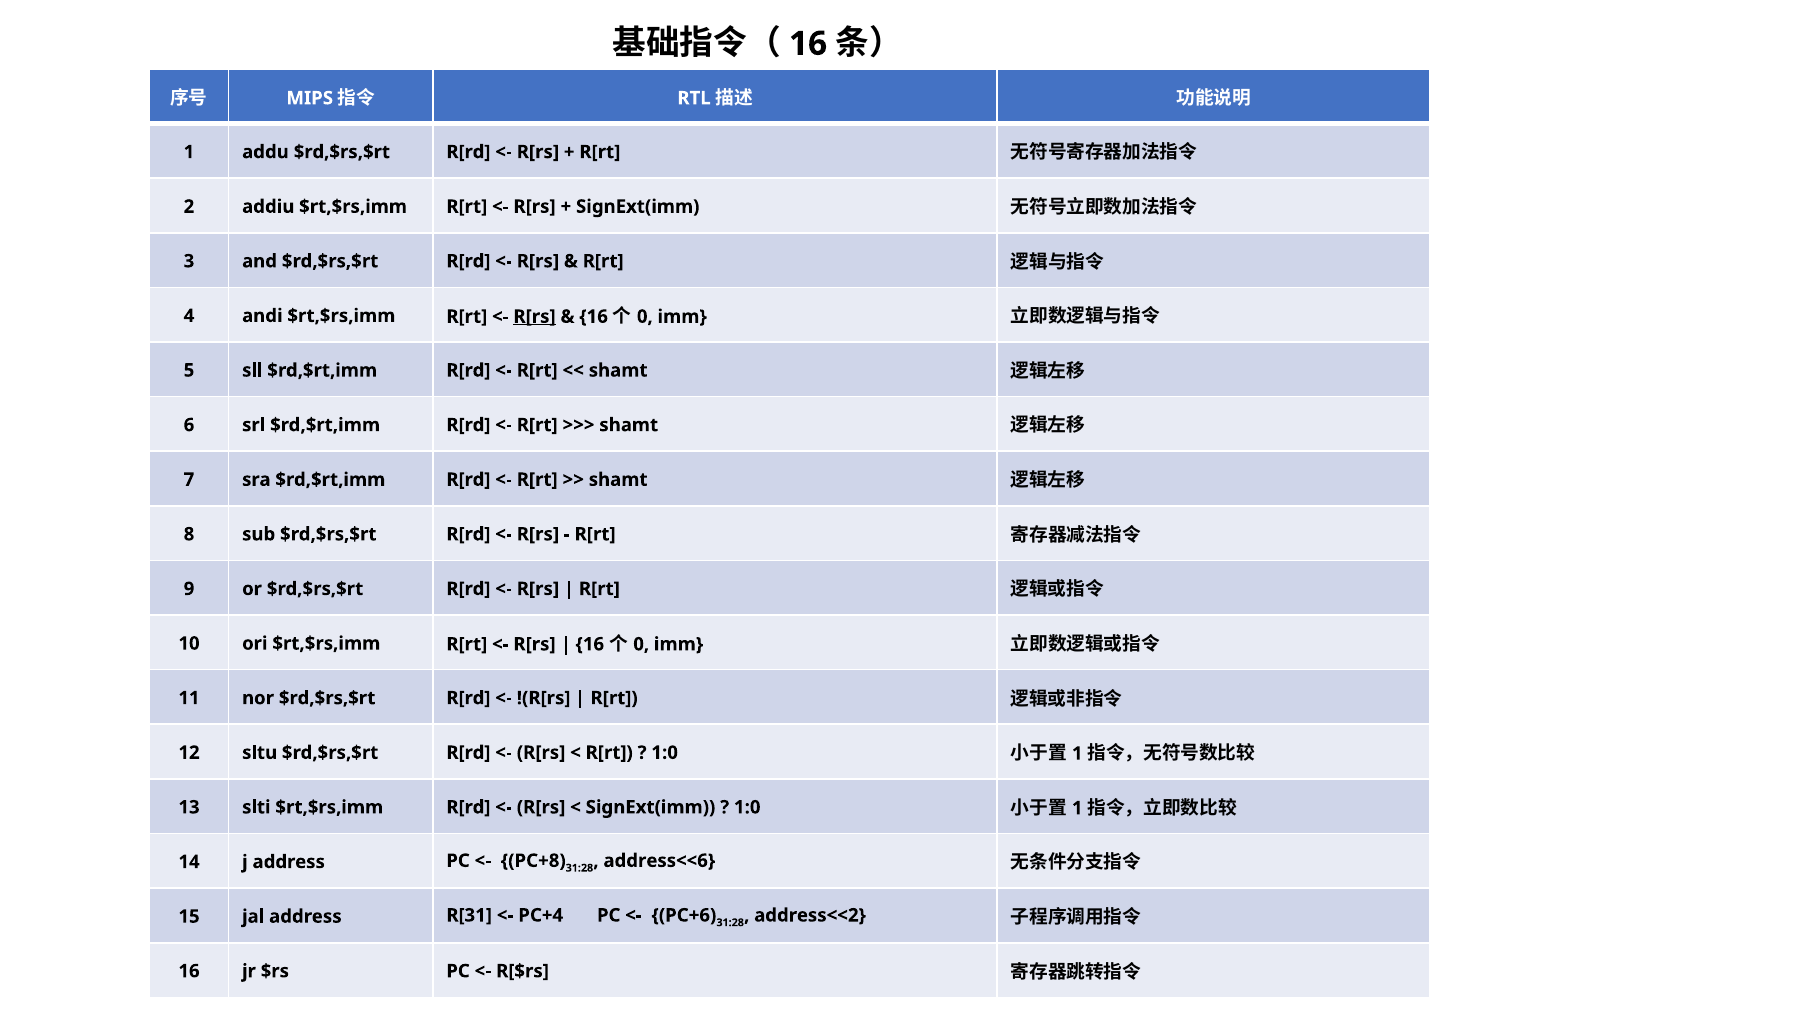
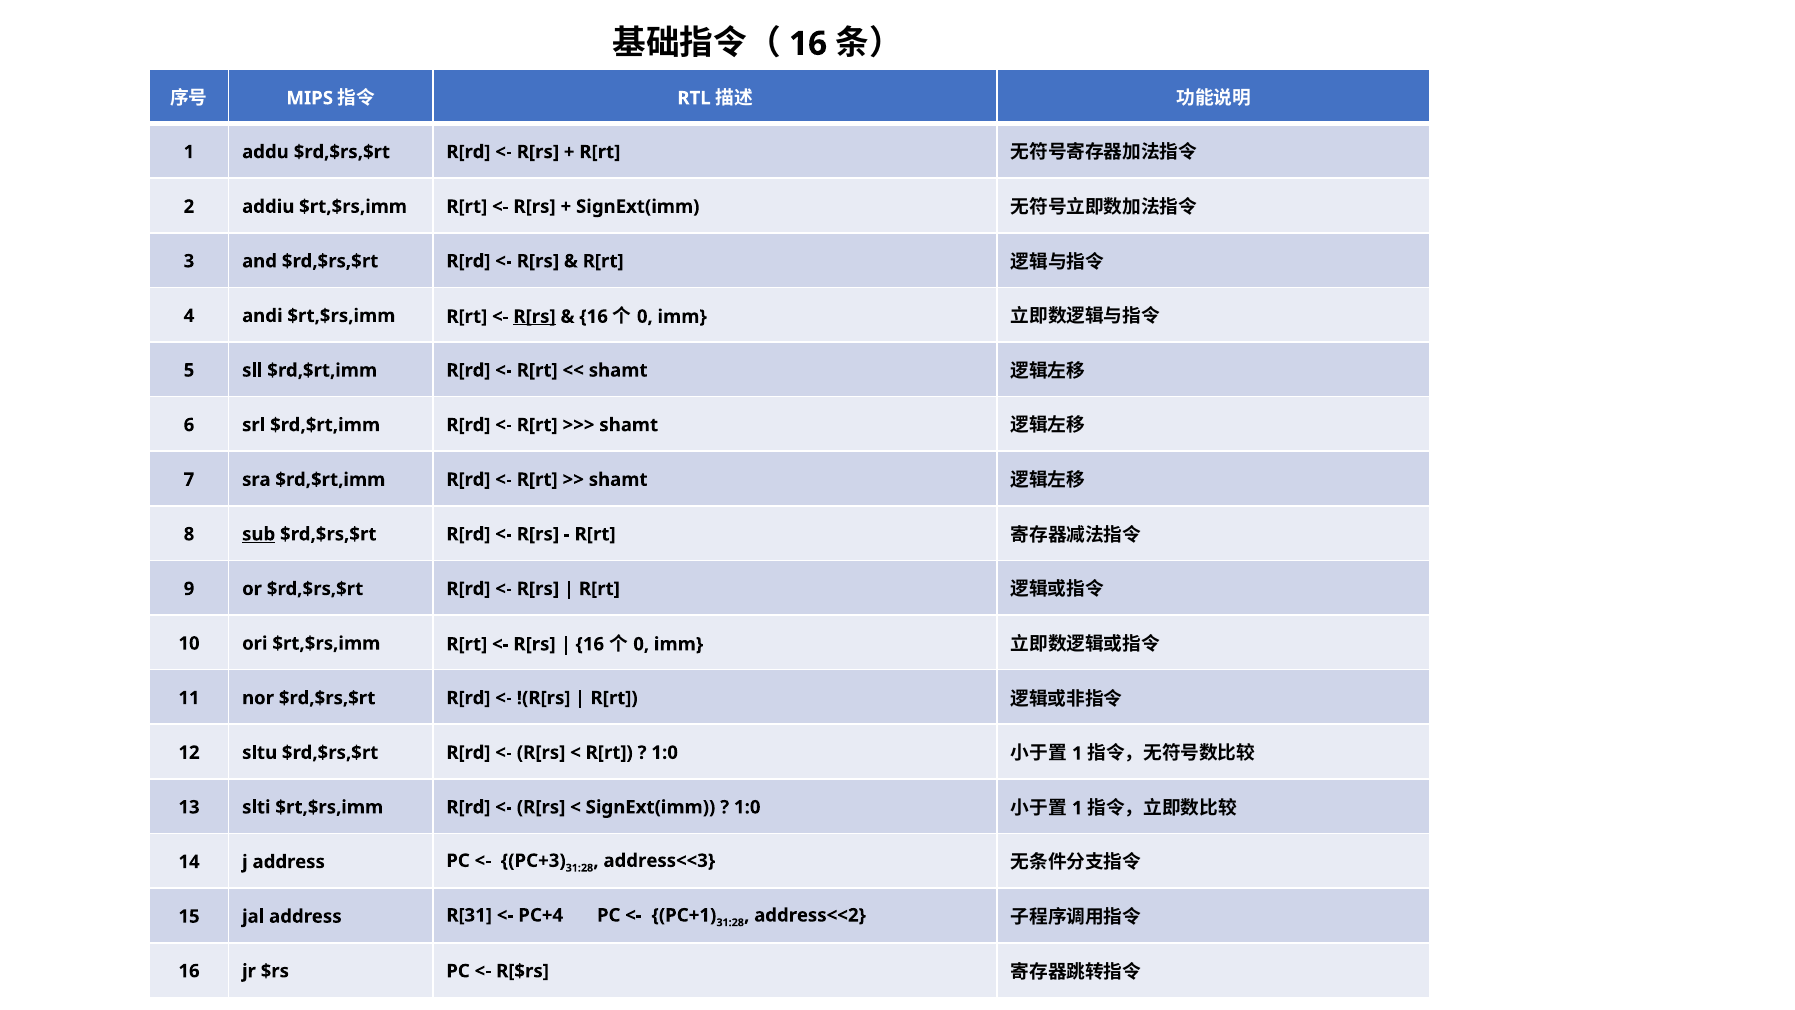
sub underline: none -> present
PC+8: PC+8 -> PC+3
address<<6: address<<6 -> address<<3
PC+6: PC+6 -> PC+1
